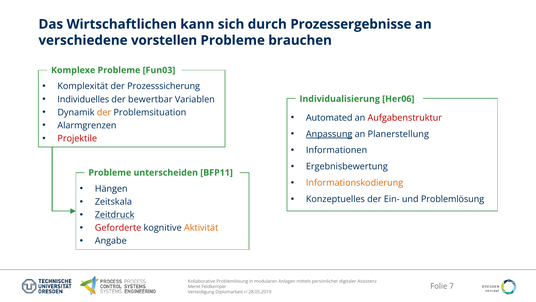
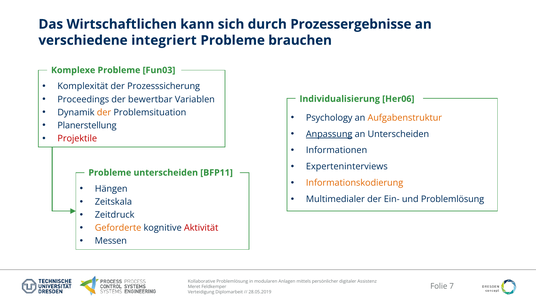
vorstellen: vorstellen -> integriert
Individuelles: Individuelles -> Proceedings
Automated: Automated -> Psychology
Aufgabenstruktur colour: red -> orange
Alarmgrenzen: Alarmgrenzen -> Planerstellung
an Planerstellung: Planerstellung -> Unterscheiden
Ergebnisbewertung: Ergebnisbewertung -> Experteninterviews
Konzeptuelles: Konzeptuelles -> Multimedialer
Zeitdruck underline: present -> none
Geforderte colour: red -> orange
Aktivität colour: orange -> red
Angabe: Angabe -> Messen
